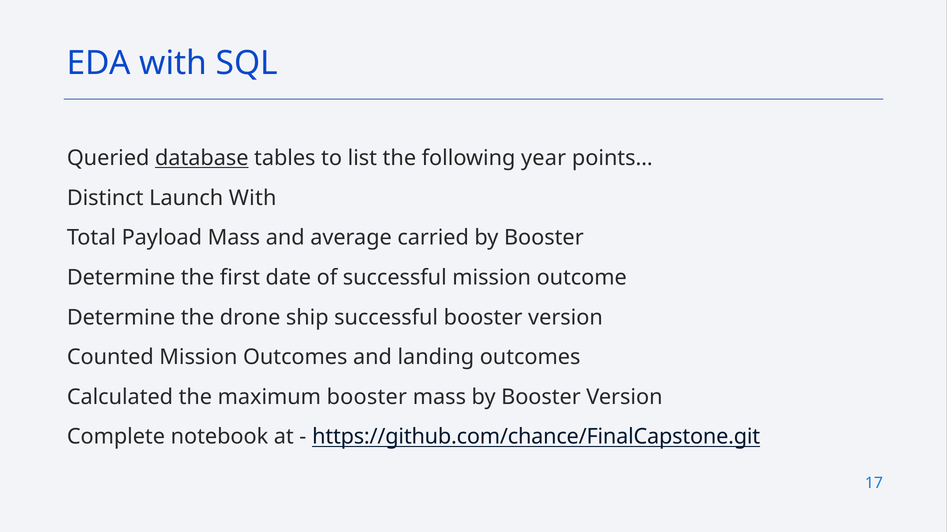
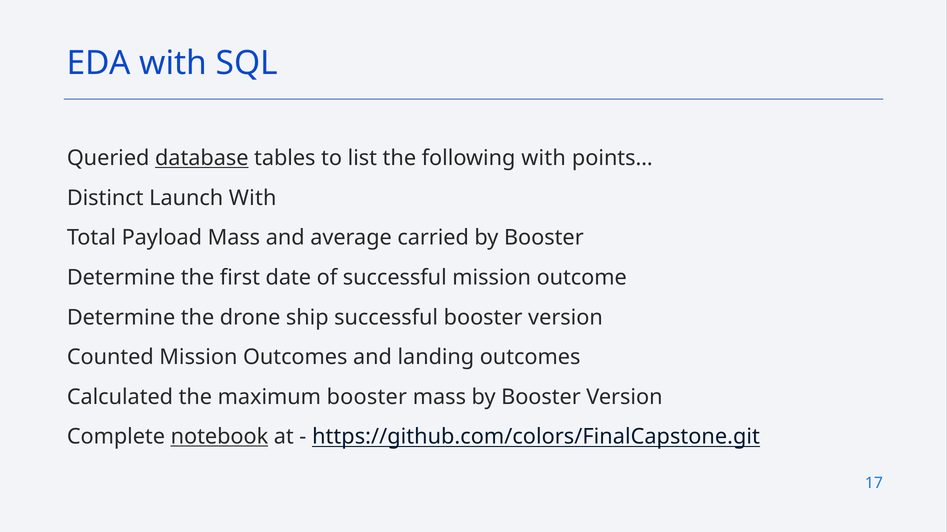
following year: year -> with
notebook underline: none -> present
https://github.com/chance/FinalCapstone.git: https://github.com/chance/FinalCapstone.git -> https://github.com/colors/FinalCapstone.git
